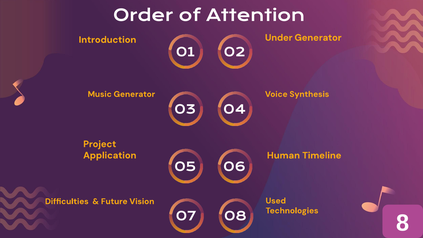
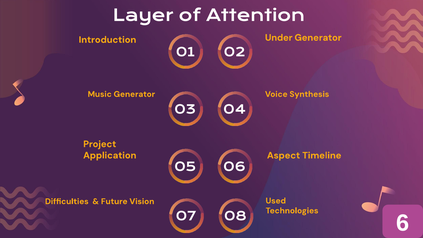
Order: Order -> Layer
Human: Human -> Aspect
8: 8 -> 6
